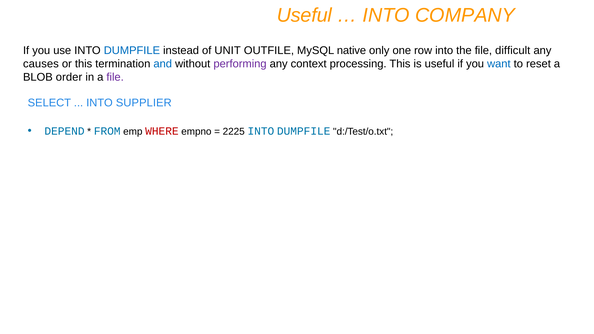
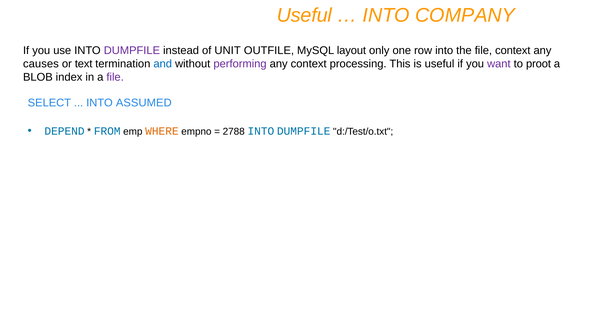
DUMPFILE at (132, 50) colour: blue -> purple
native: native -> layout
file difficult: difficult -> context
or this: this -> text
want colour: blue -> purple
reset: reset -> proot
order: order -> index
SUPPLIER: SUPPLIER -> ASSUMED
WHERE colour: red -> orange
2225: 2225 -> 2788
